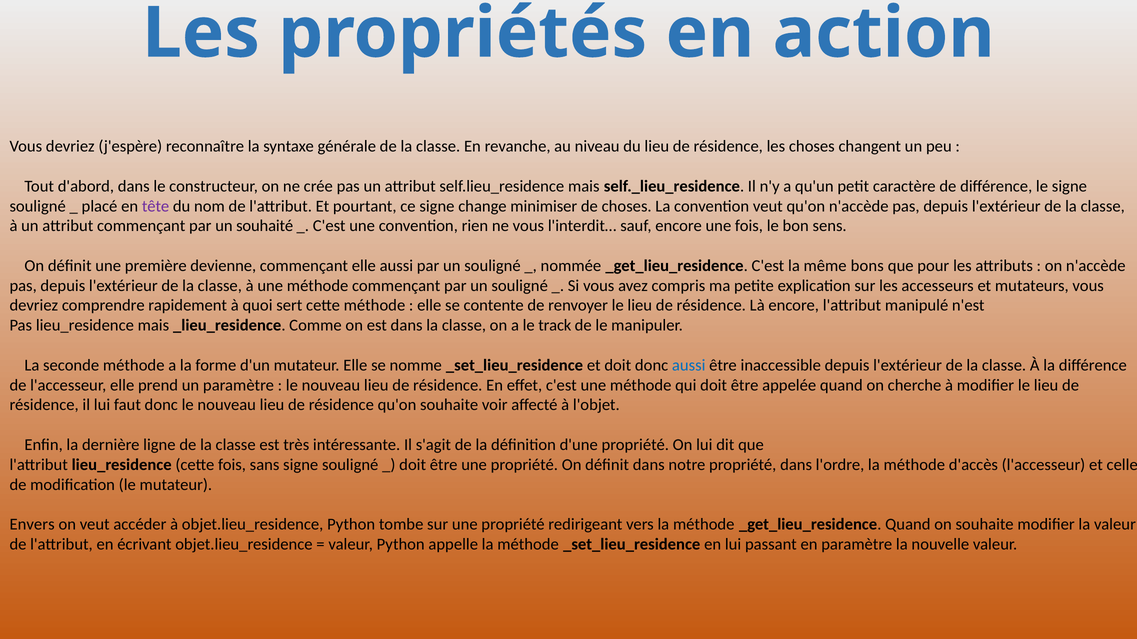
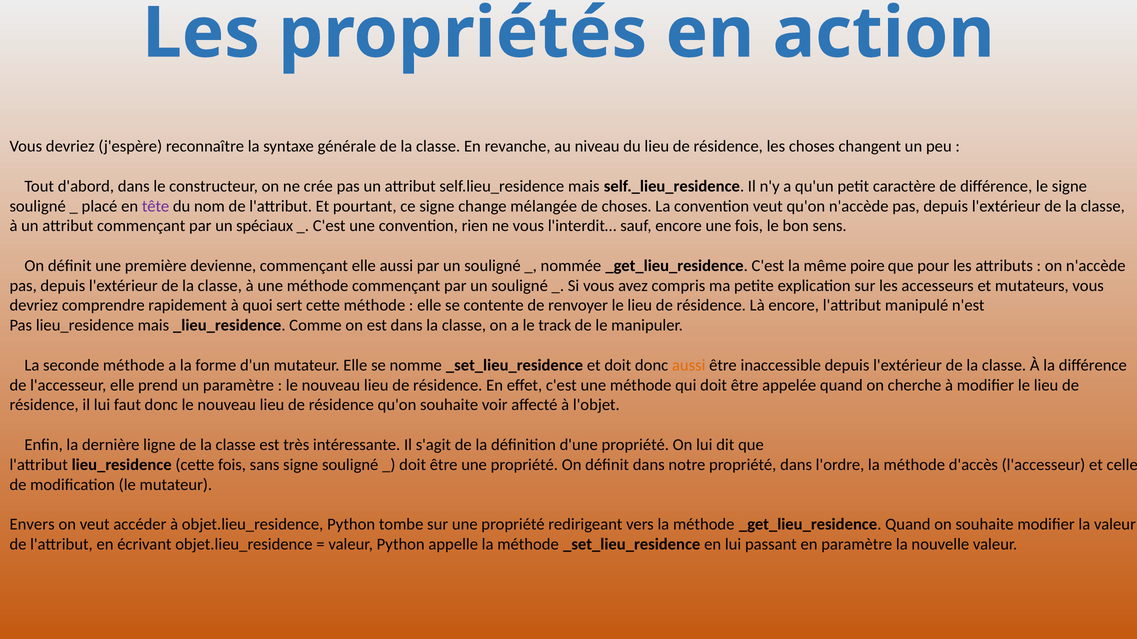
minimiser: minimiser -> mélangée
souhaité: souhaité -> spéciaux
bons: bons -> poire
aussi at (689, 366) colour: blue -> orange
